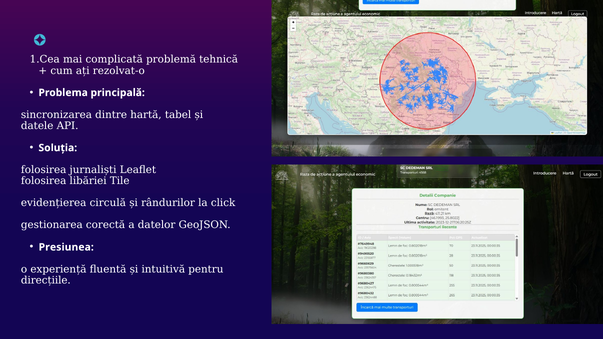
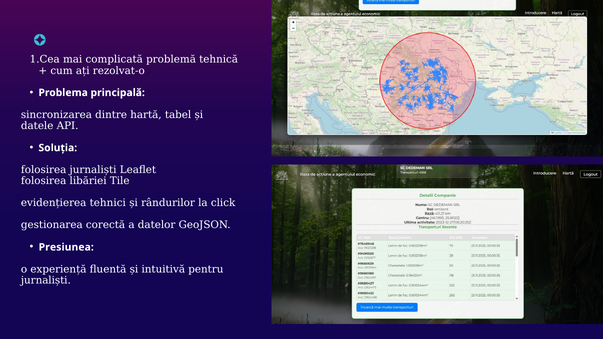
circulă: circulă -> tehnici
direcțiile at (46, 280): direcțiile -> jurnaliști
